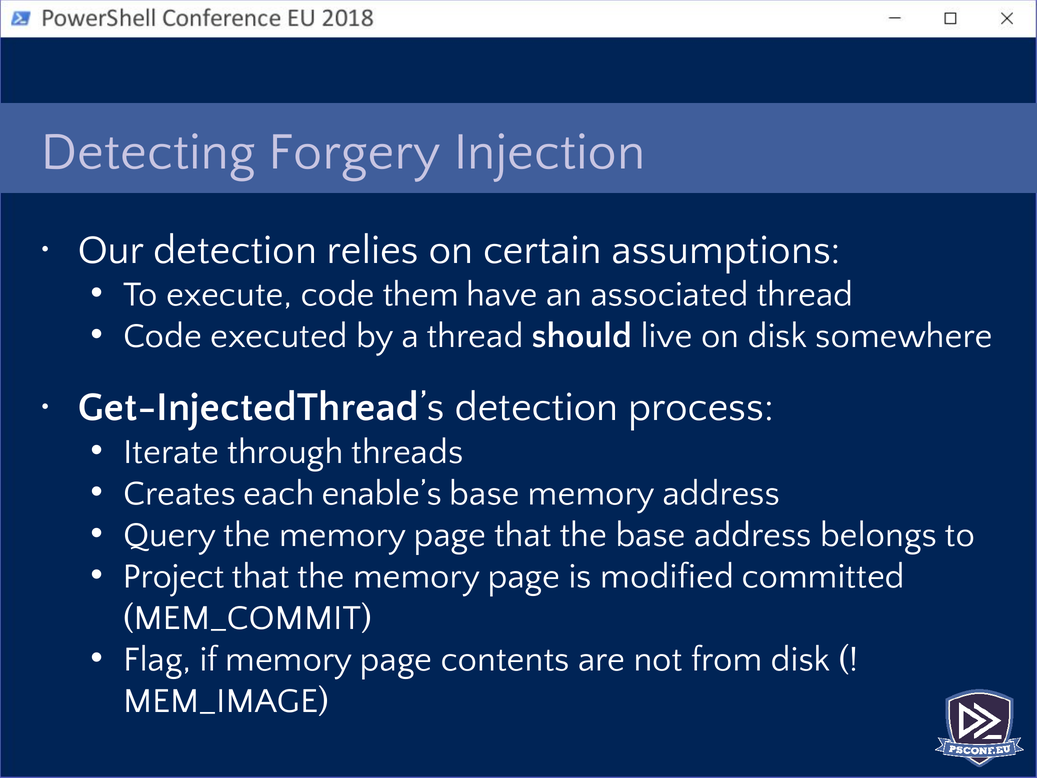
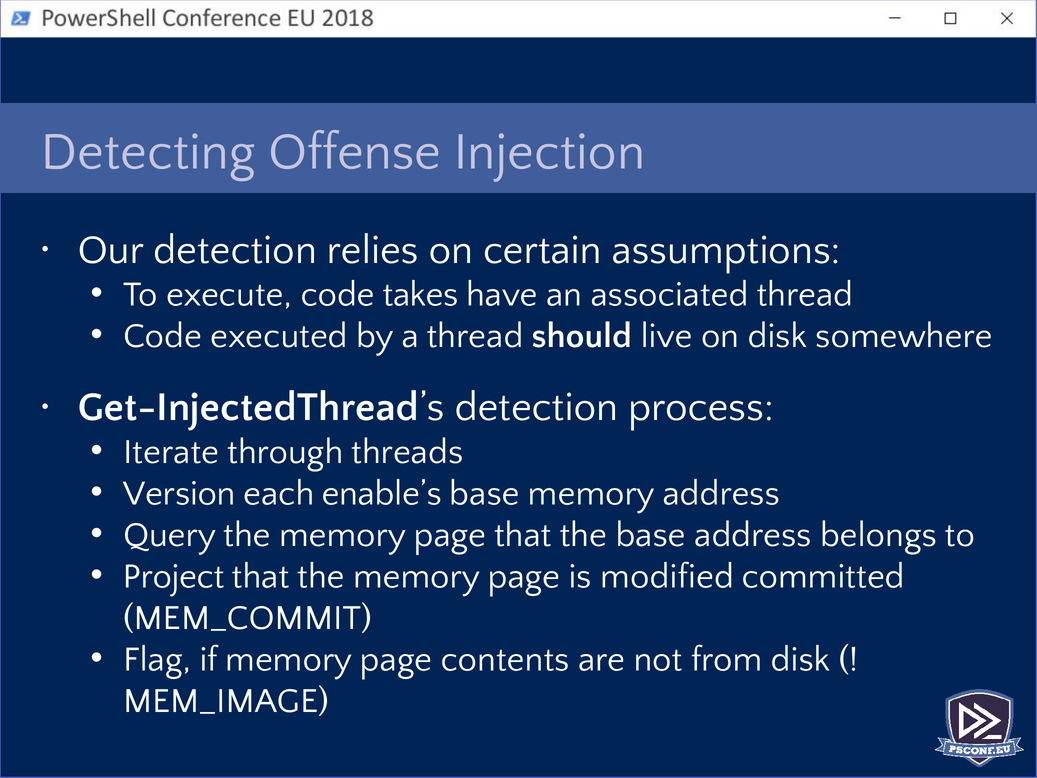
Forgery: Forgery -> Offense
them: them -> takes
Creates: Creates -> Version
